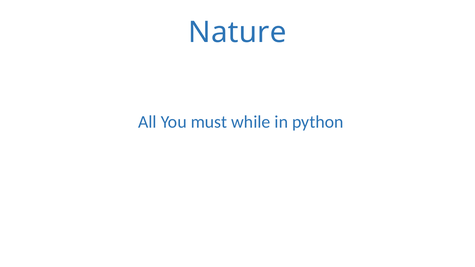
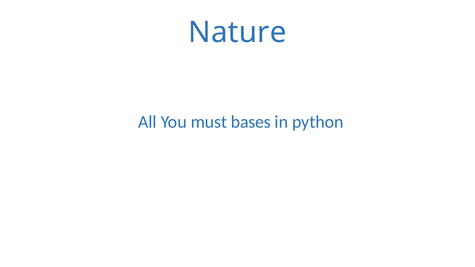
while: while -> bases
